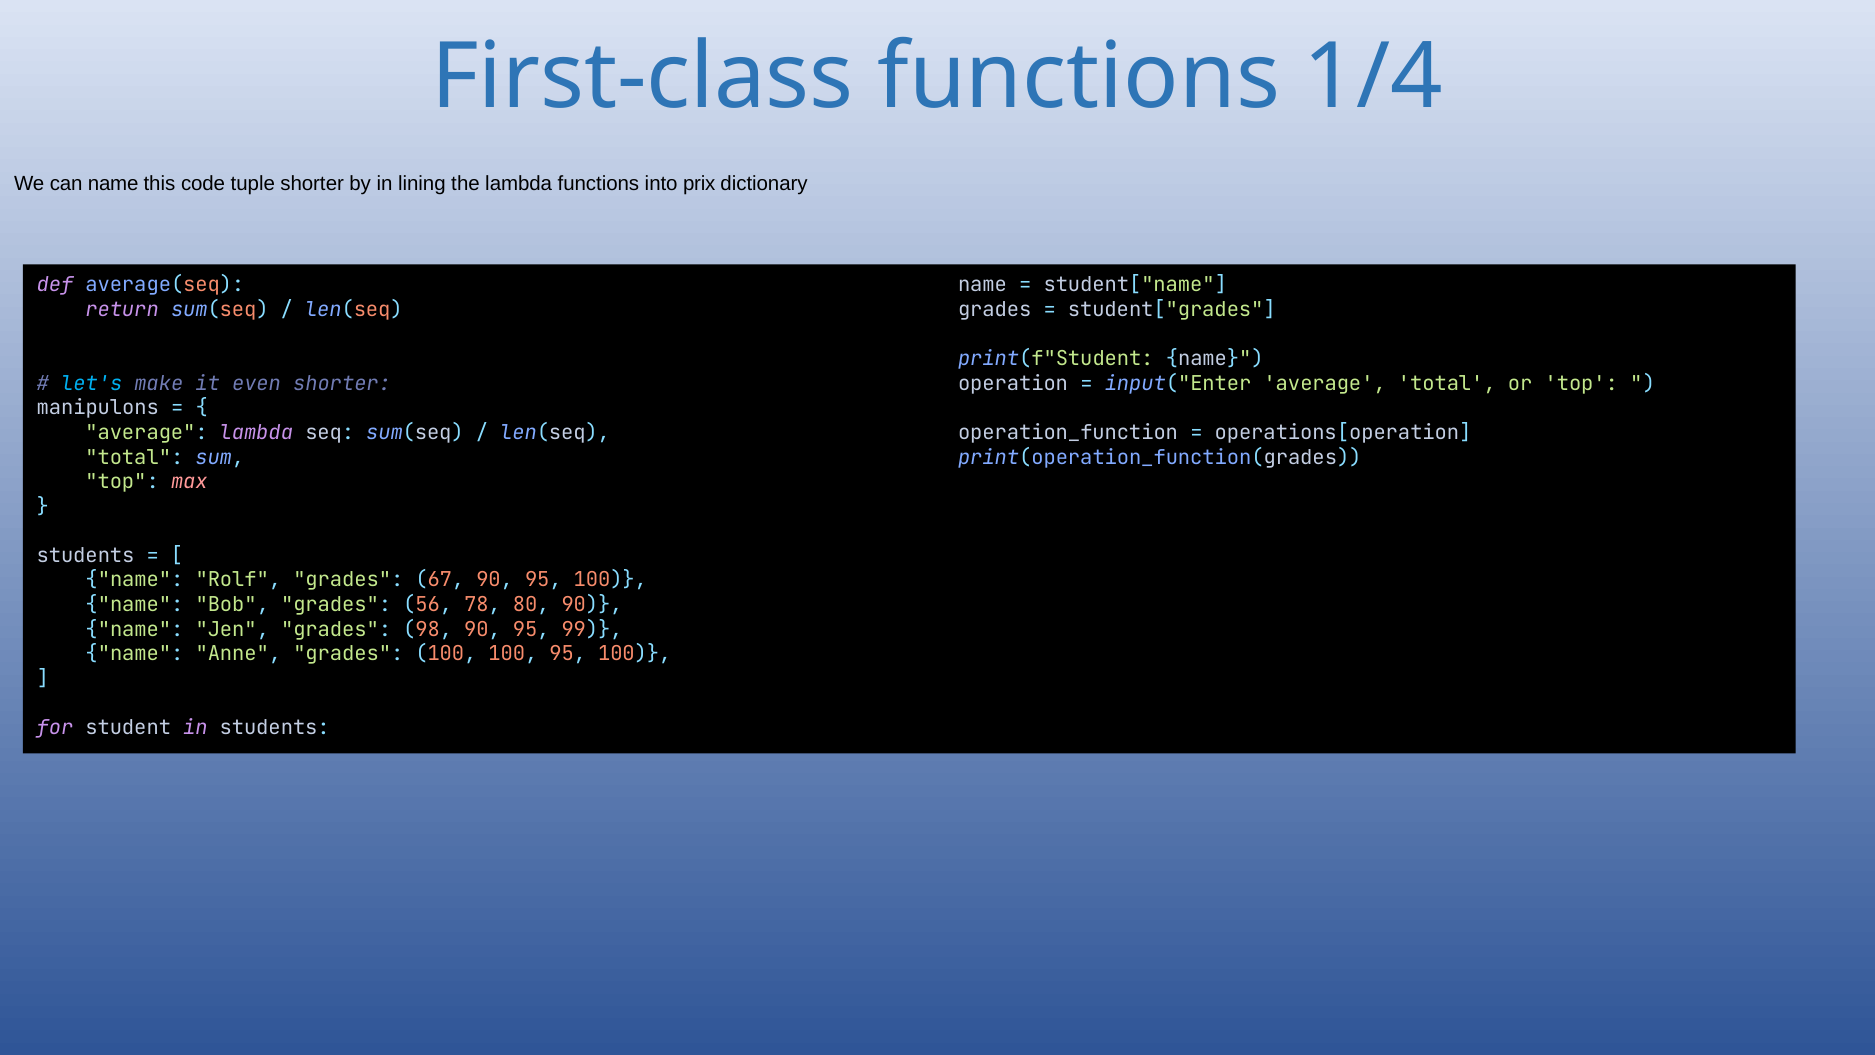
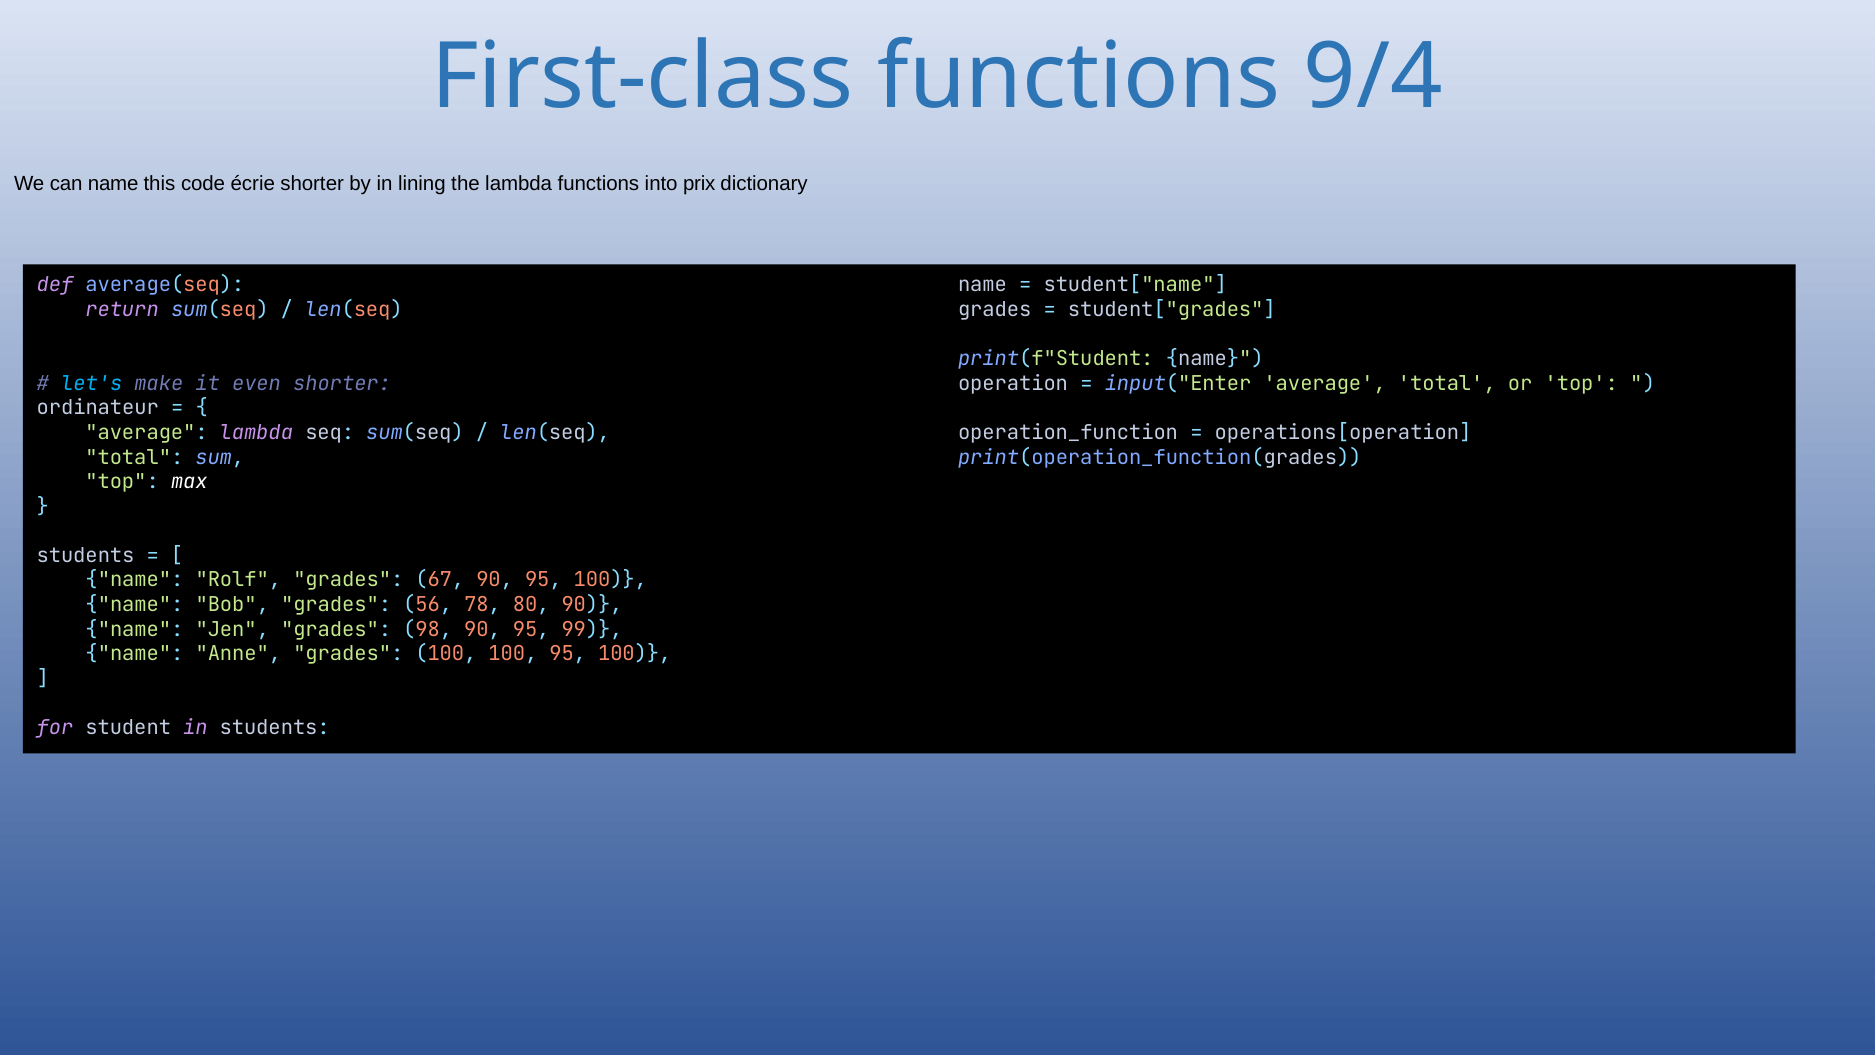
1/4: 1/4 -> 9/4
tuple: tuple -> écrie
manipulons: manipulons -> ordinateur
max colour: pink -> white
